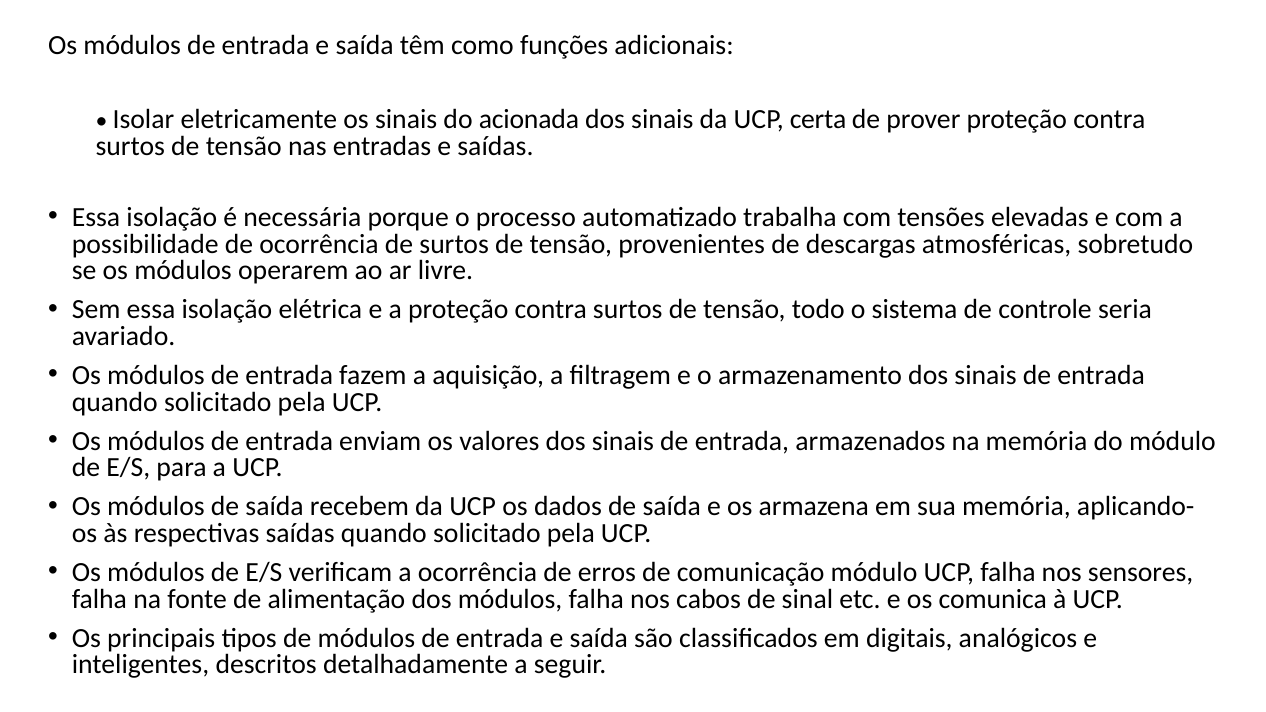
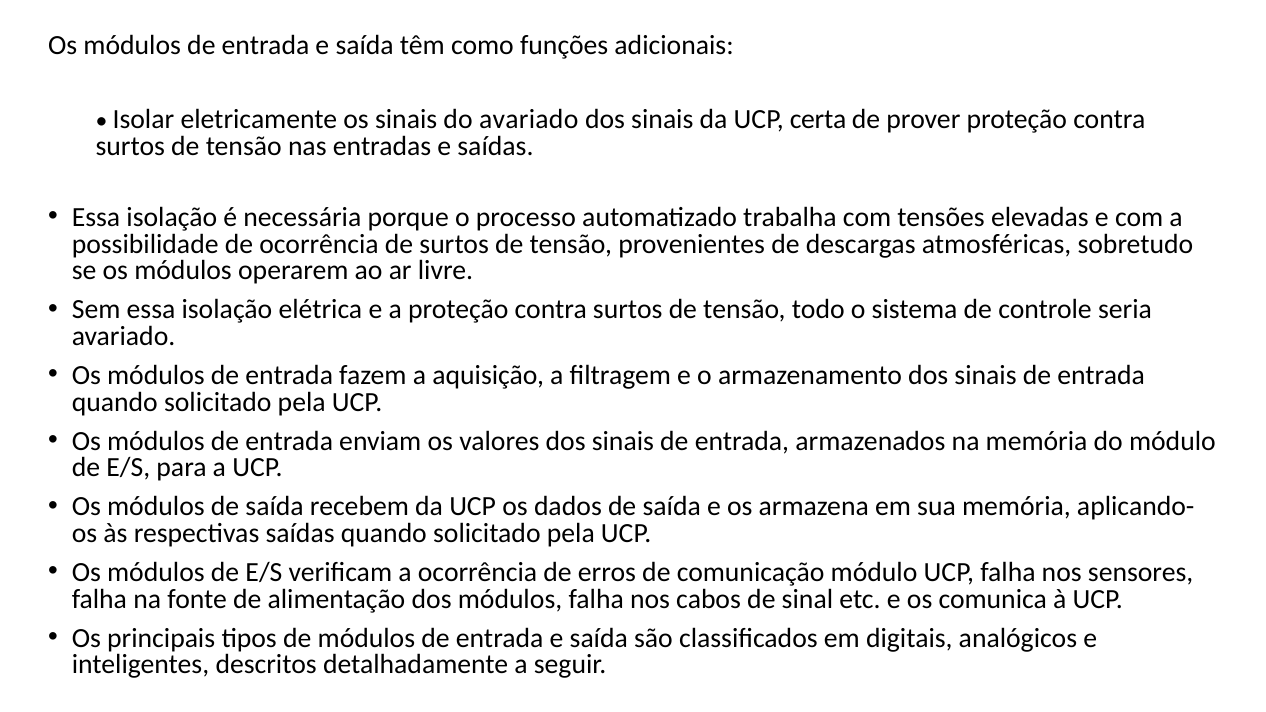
do acionada: acionada -> avariado
